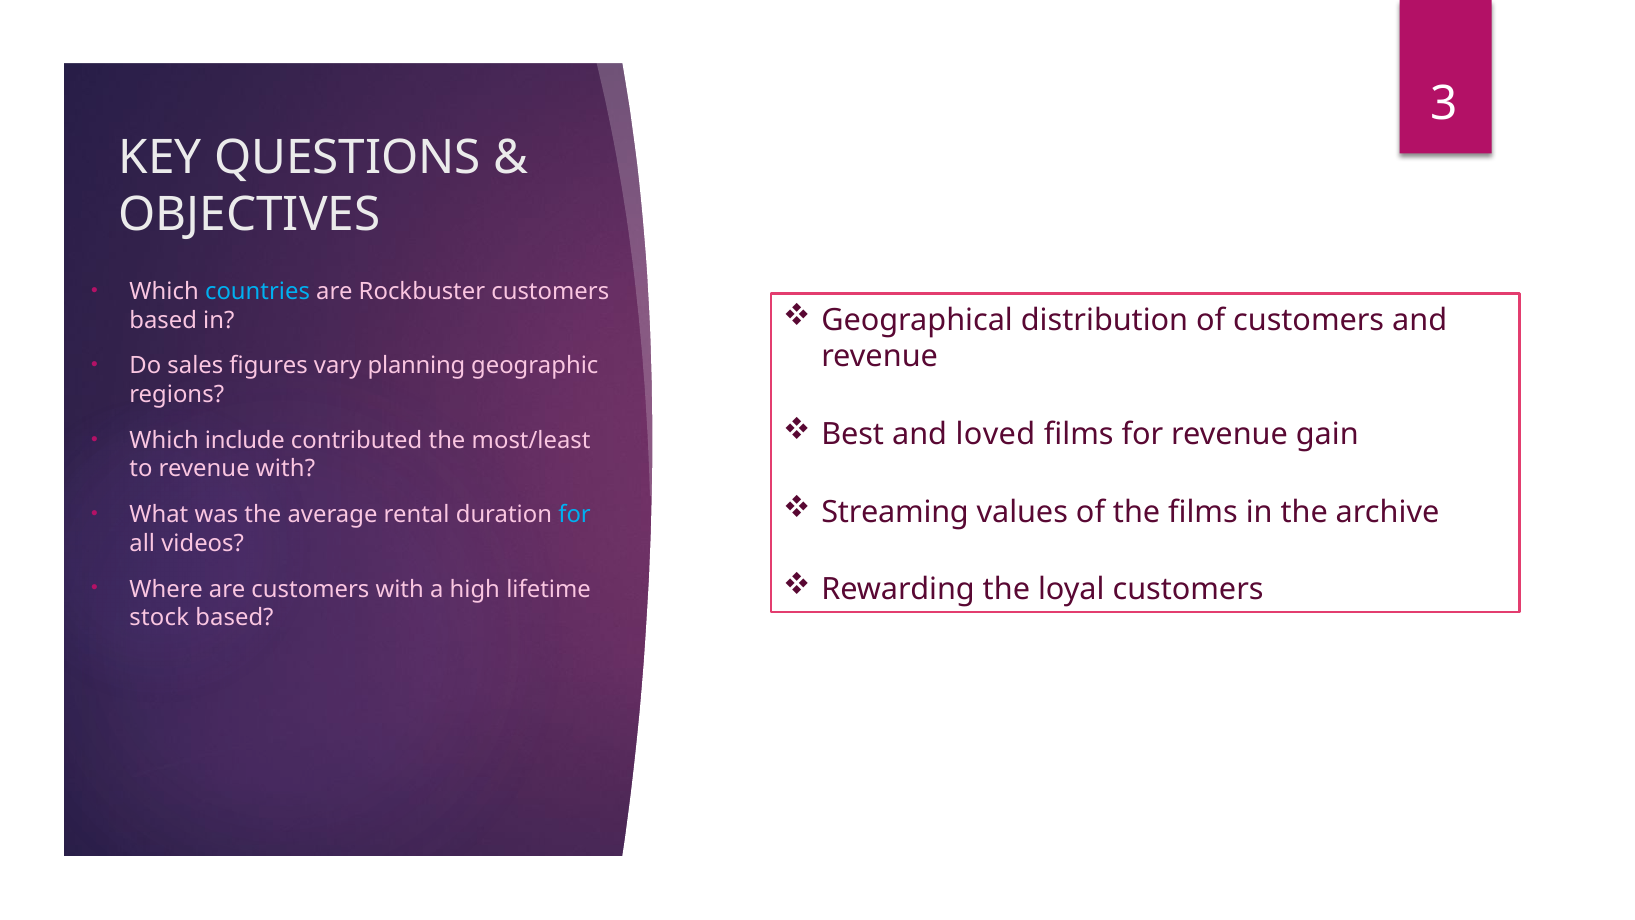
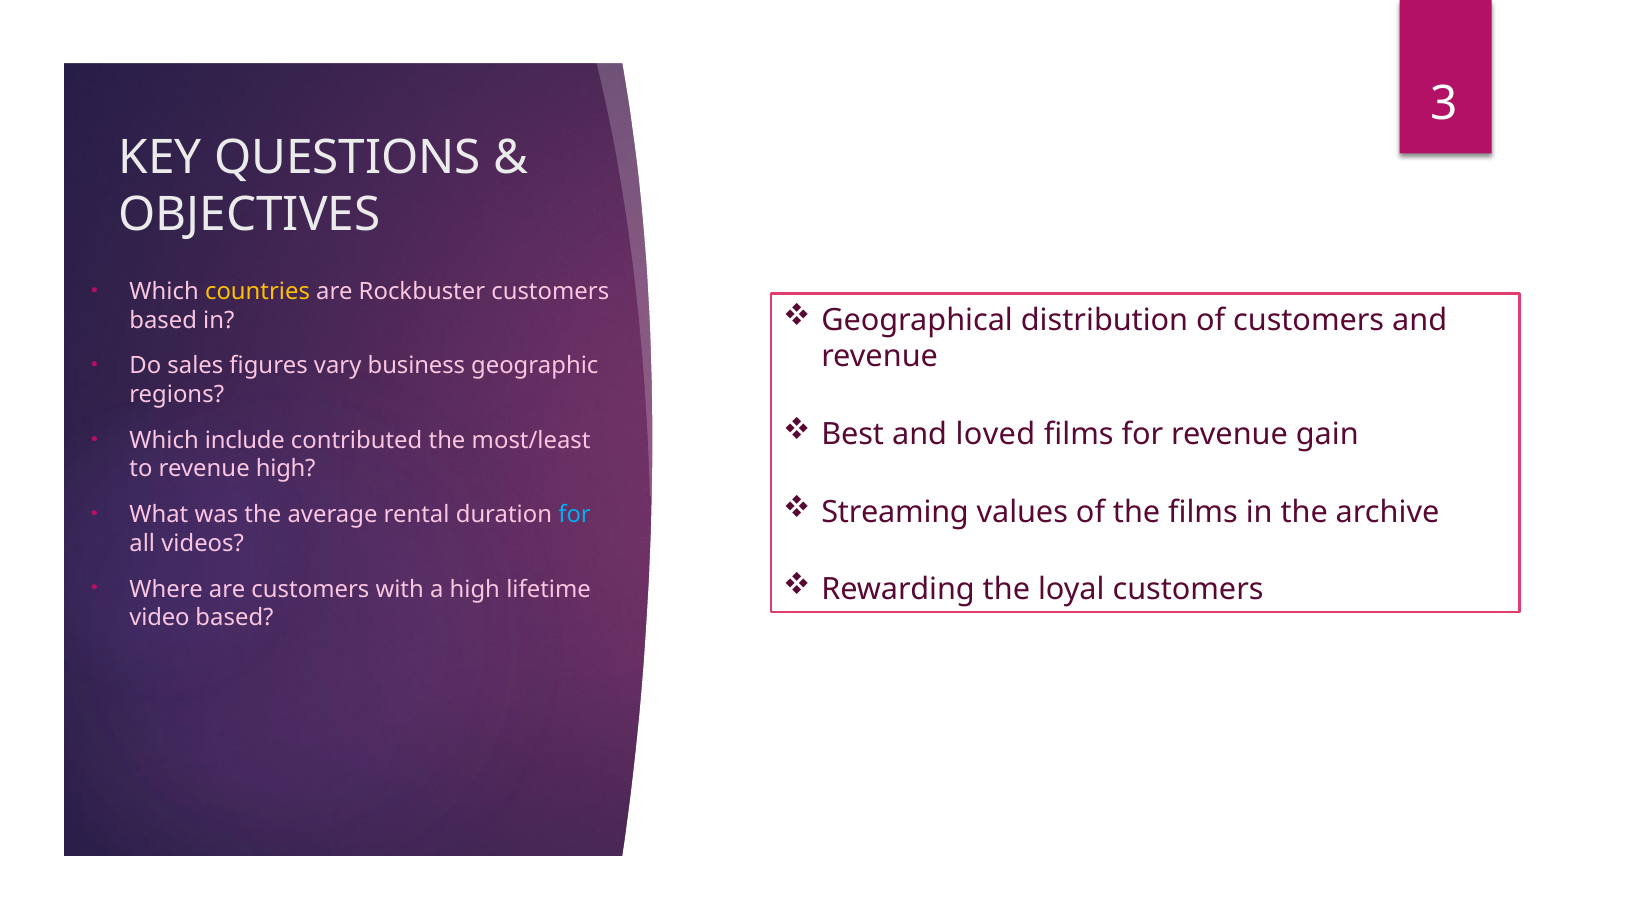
countries colour: light blue -> yellow
planning: planning -> business
revenue with: with -> high
stock: stock -> video
